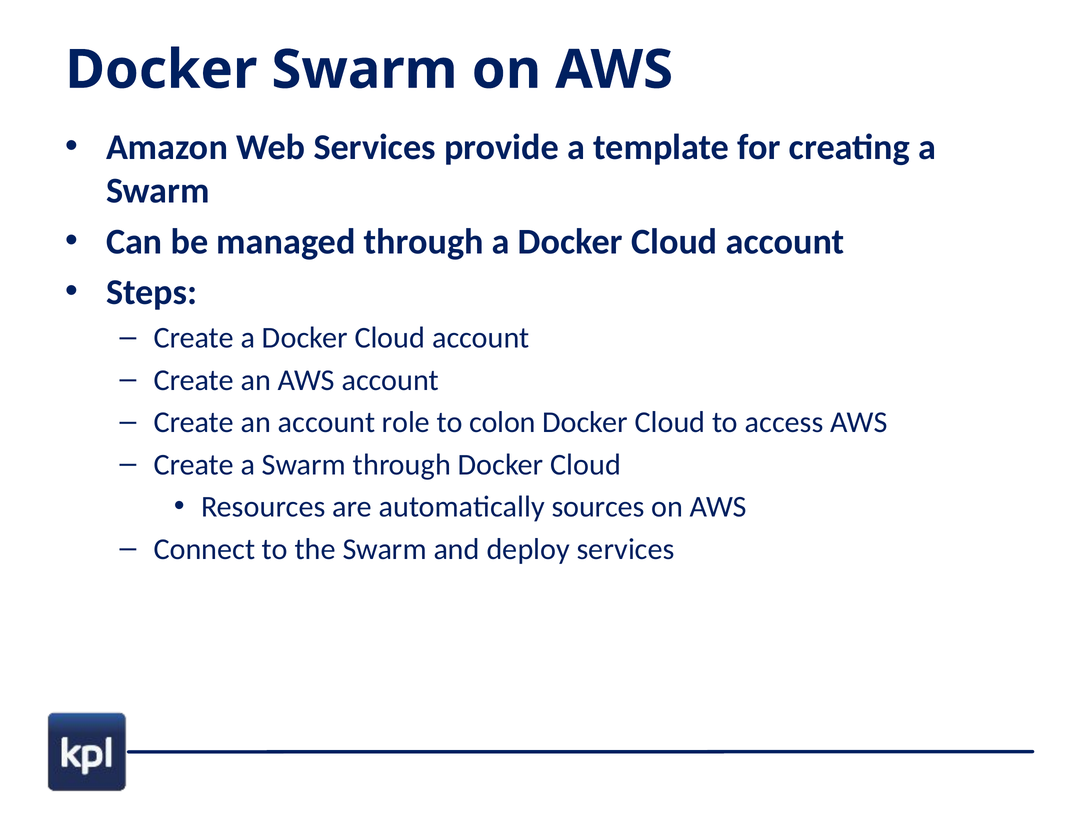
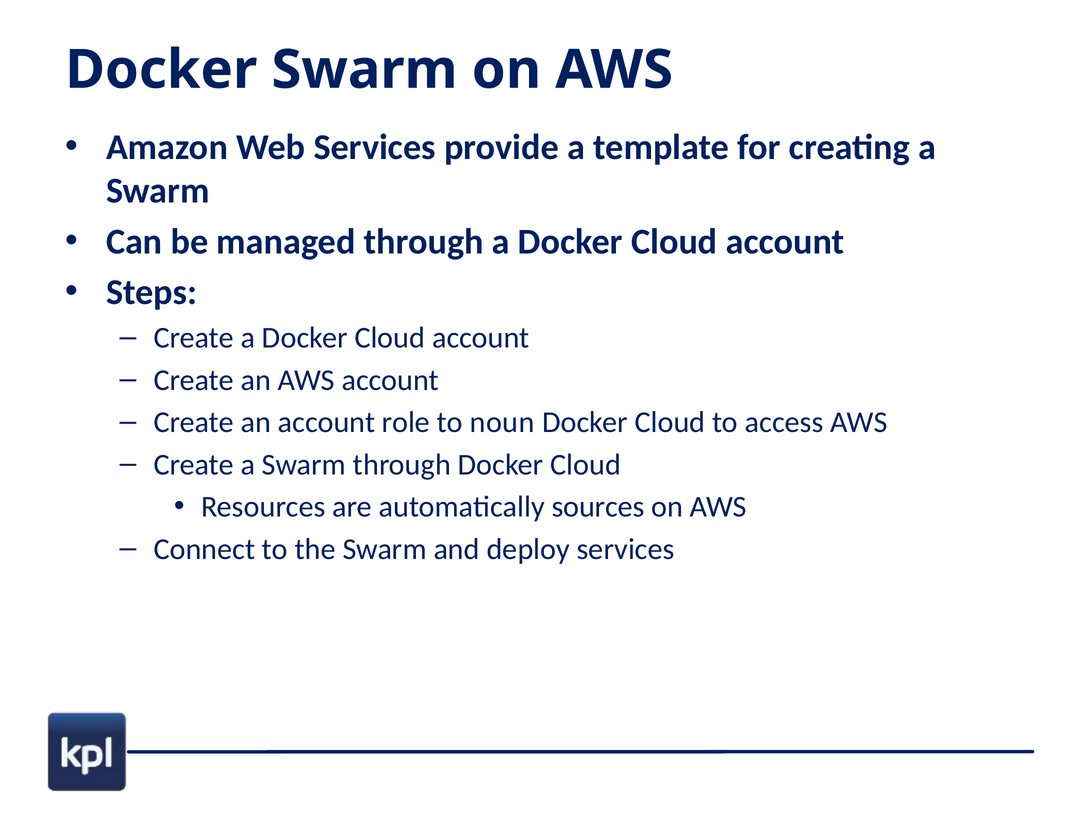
colon: colon -> noun
